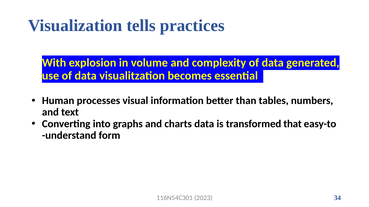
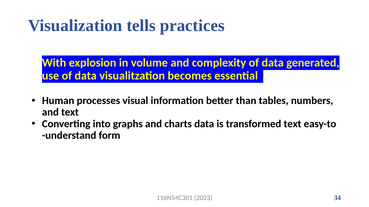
transformed that: that -> text
